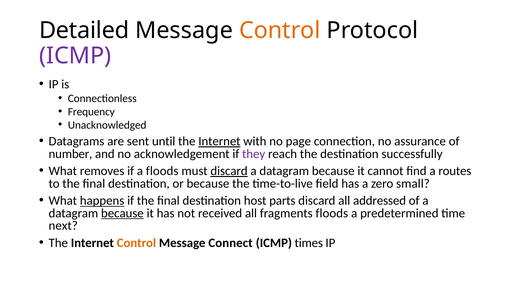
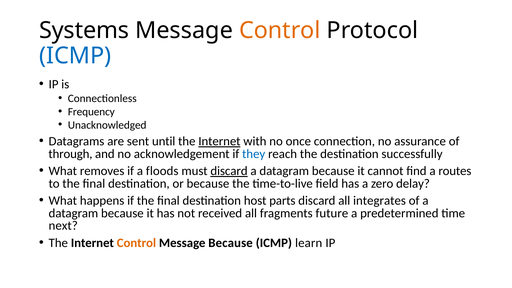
Detailed: Detailed -> Systems
ICMP at (75, 56) colour: purple -> blue
page: page -> once
number: number -> through
they colour: purple -> blue
small: small -> delay
happens underline: present -> none
addressed: addressed -> integrates
because at (122, 213) underline: present -> none
fragments floods: floods -> future
Message Connect: Connect -> Because
times: times -> learn
